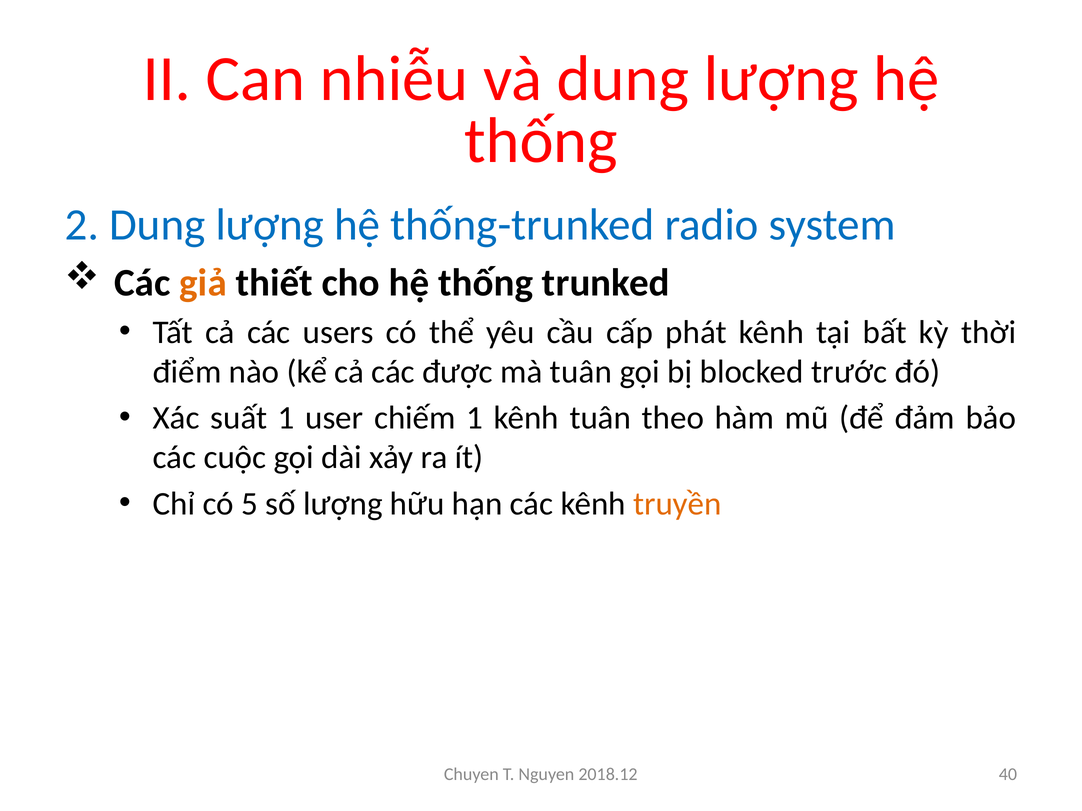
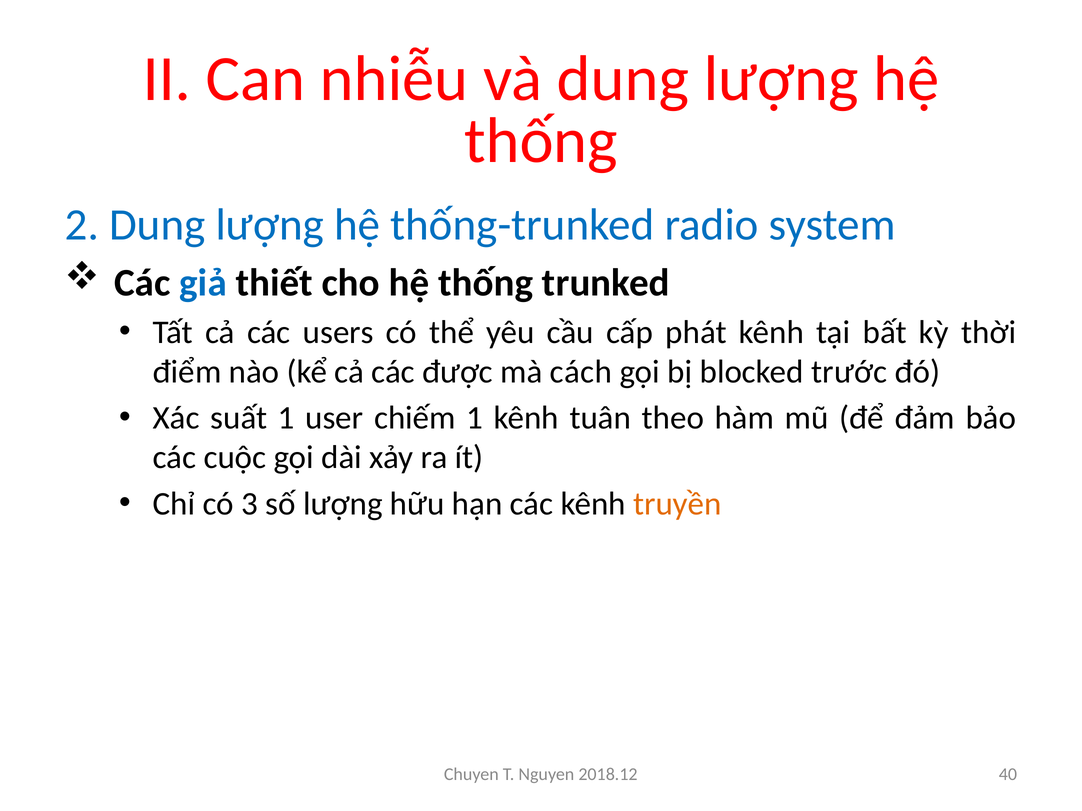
giả colour: orange -> blue
mà tuân: tuân -> cách
5: 5 -> 3
